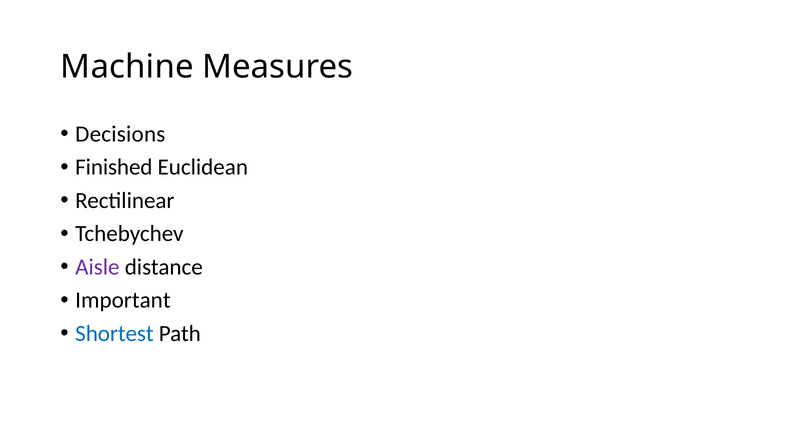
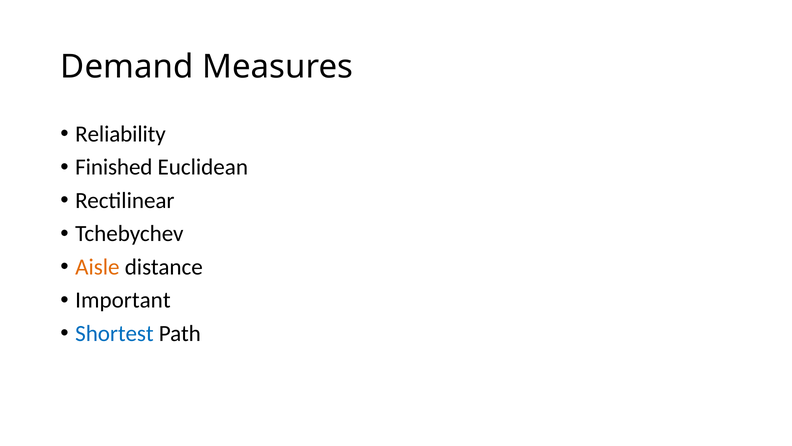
Machine: Machine -> Demand
Decisions: Decisions -> Reliability
Aisle colour: purple -> orange
